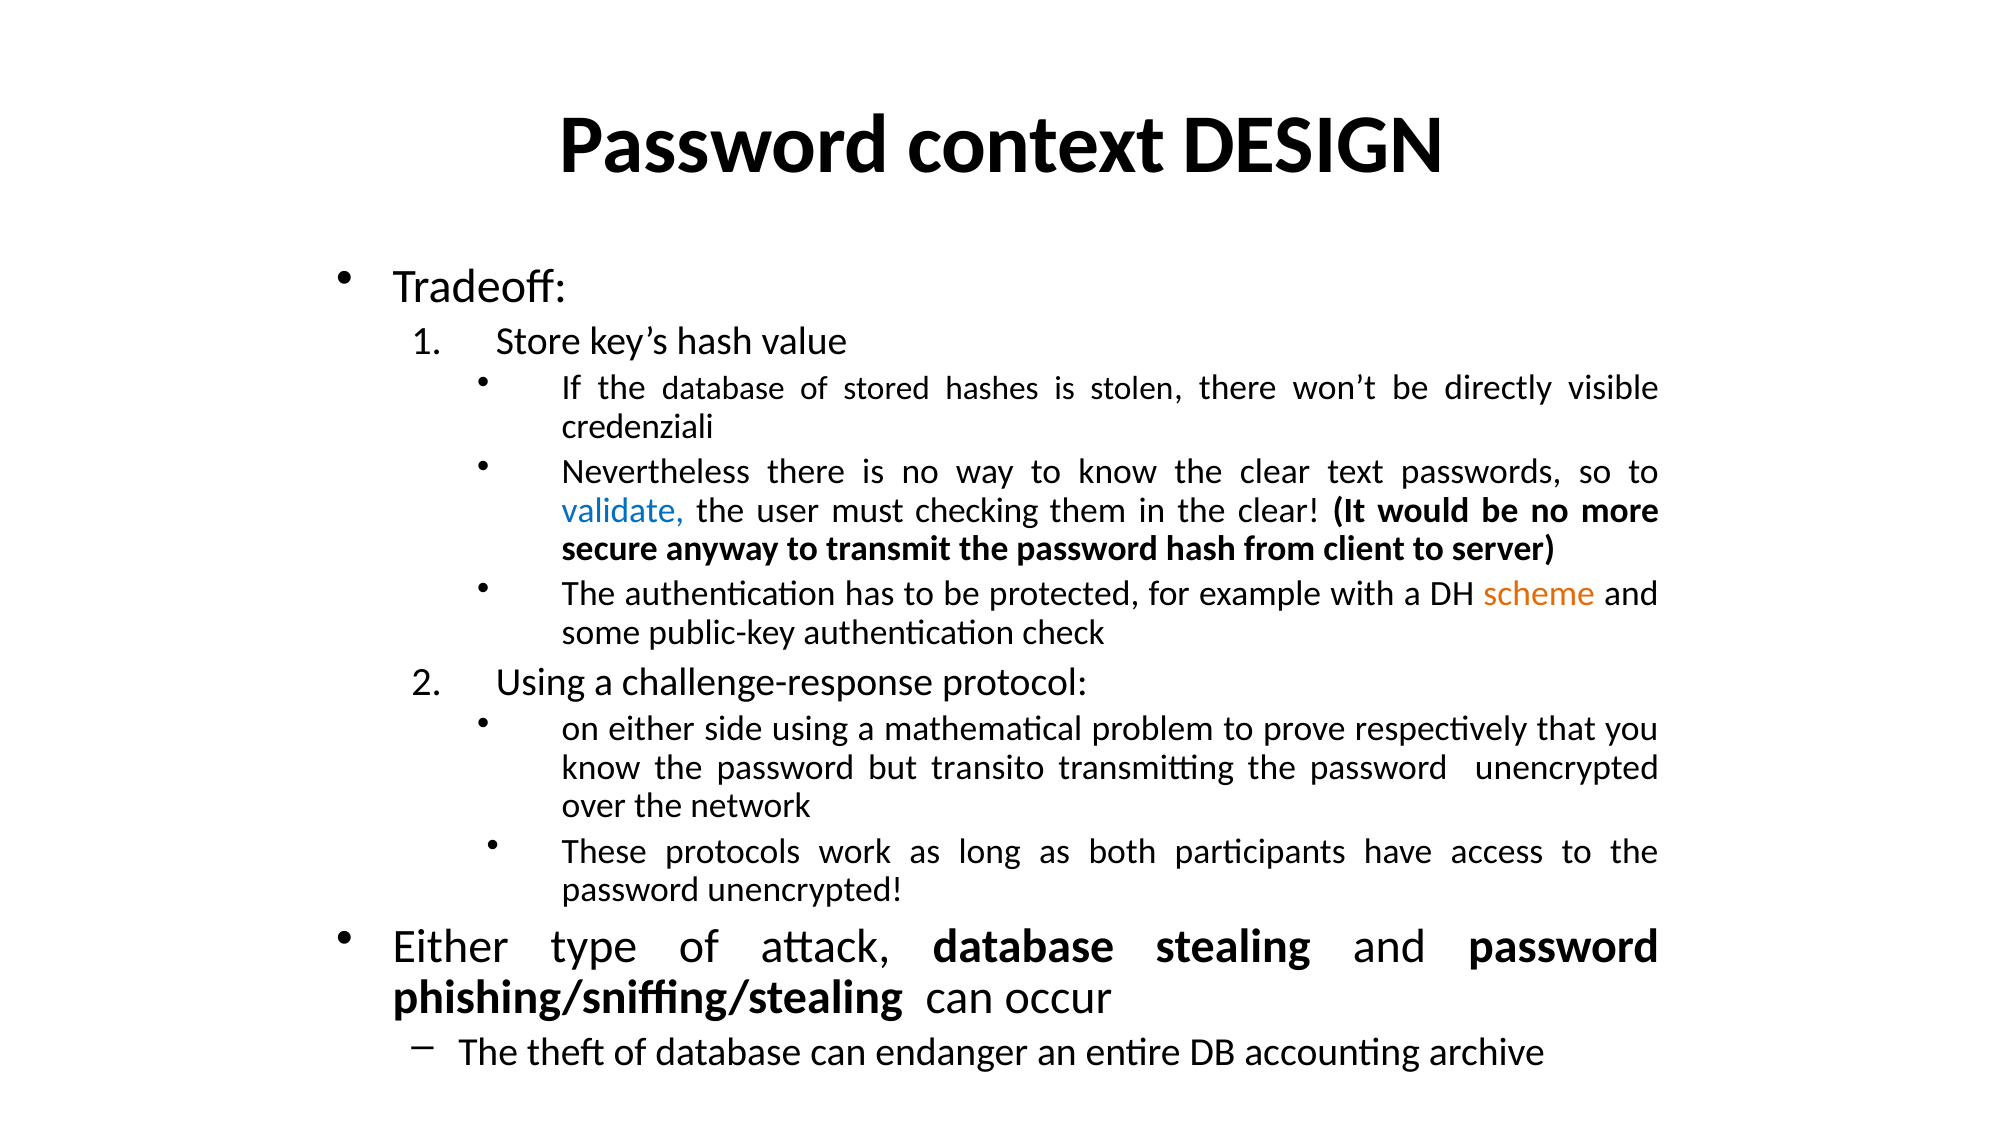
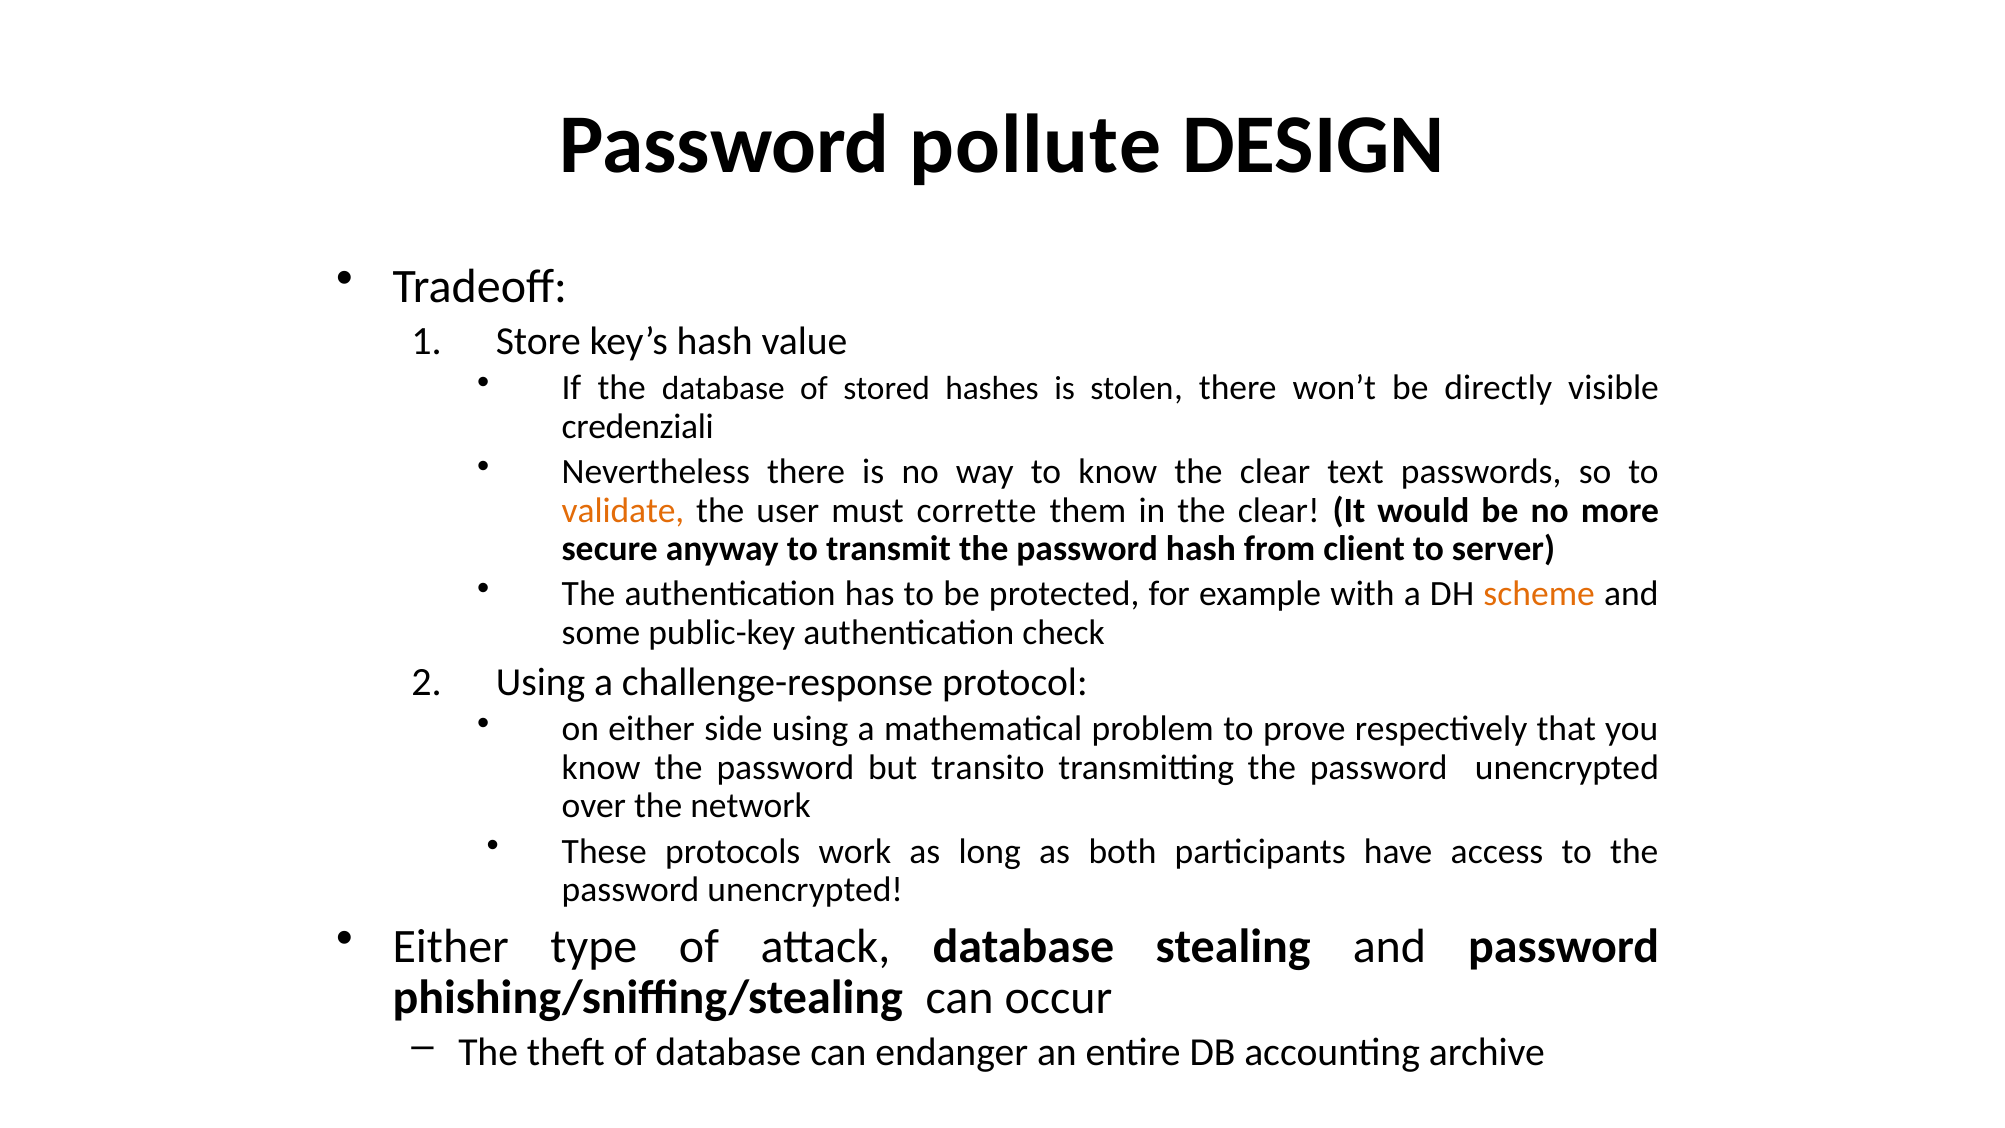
context: context -> pollute
validate colour: blue -> orange
checking: checking -> corrette
